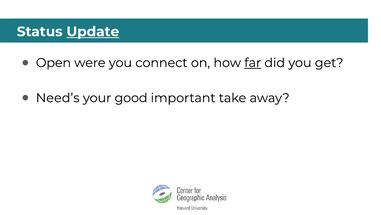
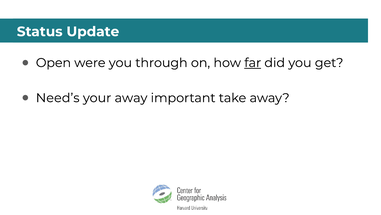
Update underline: present -> none
connect: connect -> through
your good: good -> away
